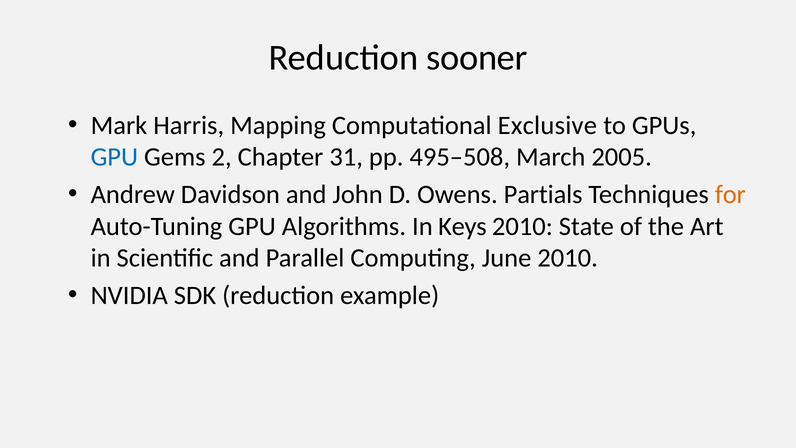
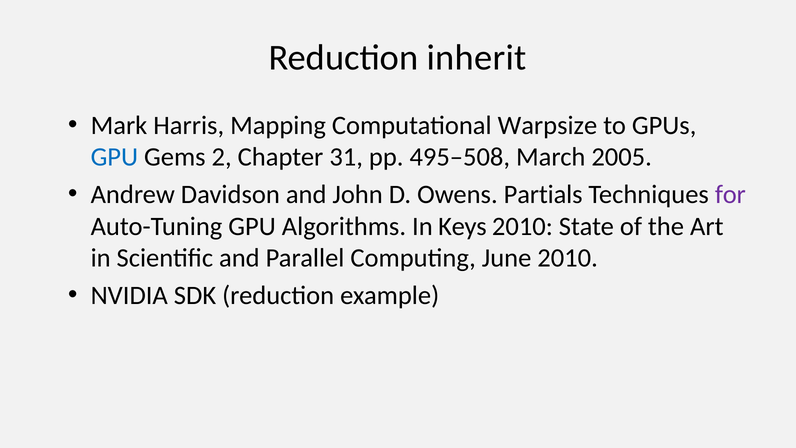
sooner: sooner -> inherit
Exclusive: Exclusive -> Warpsize
for colour: orange -> purple
